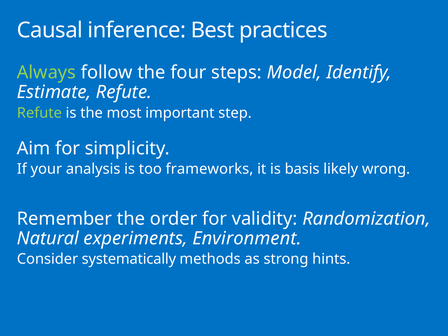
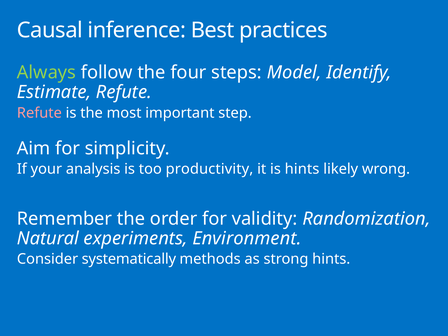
Refute at (39, 113) colour: light green -> pink
frameworks: frameworks -> productivity
is basis: basis -> hints
